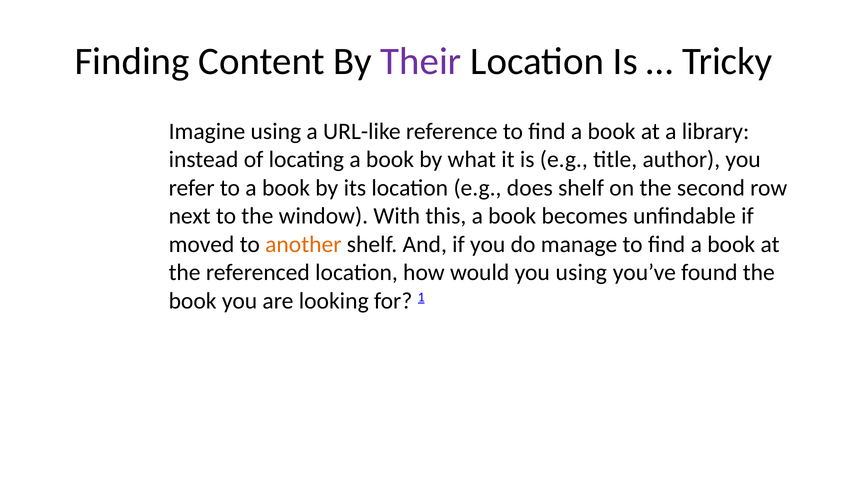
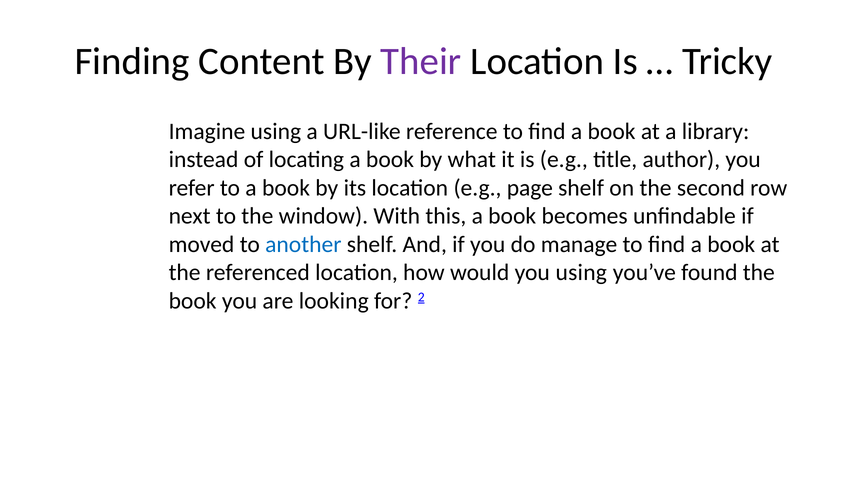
does: does -> page
another colour: orange -> blue
1: 1 -> 2
